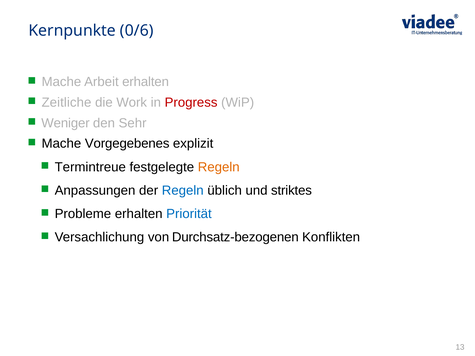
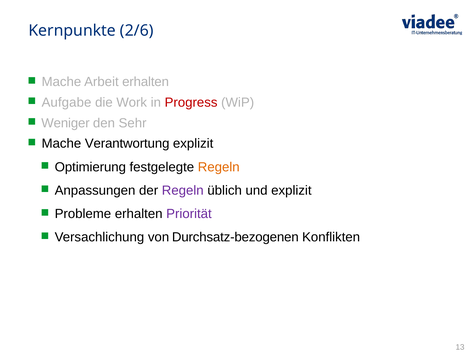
0/6: 0/6 -> 2/6
Zeitliche: Zeitliche -> Aufgabe
Vorgegebenes: Vorgegebenes -> Verantwortung
Termintreue: Termintreue -> Optimierung
Regeln at (183, 191) colour: blue -> purple
und striktes: striktes -> explizit
Priorität colour: blue -> purple
